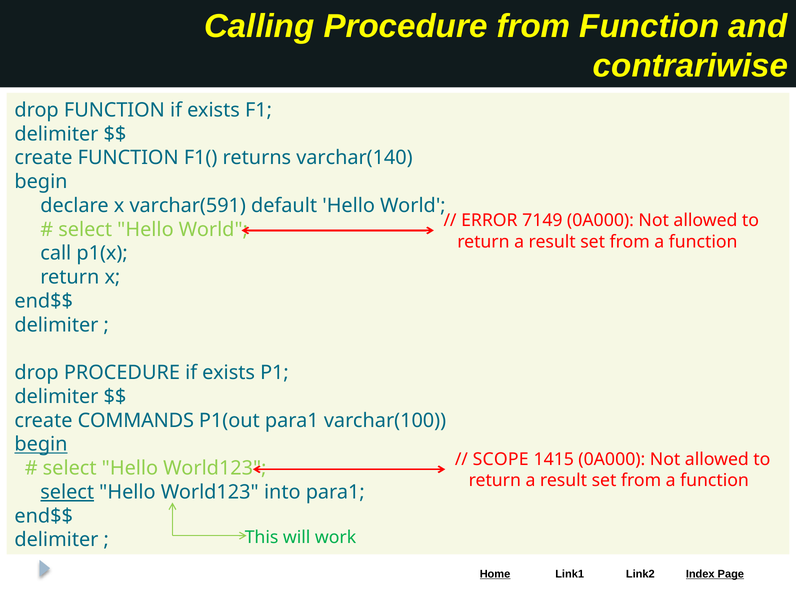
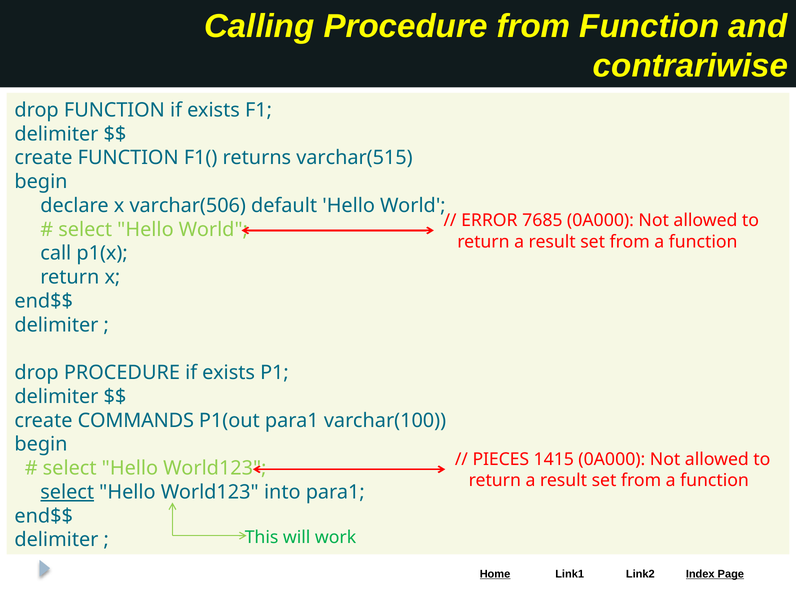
varchar(140: varchar(140 -> varchar(515
varchar(591: varchar(591 -> varchar(506
7149: 7149 -> 7685
begin at (41, 444) underline: present -> none
SCOPE: SCOPE -> PIECES
